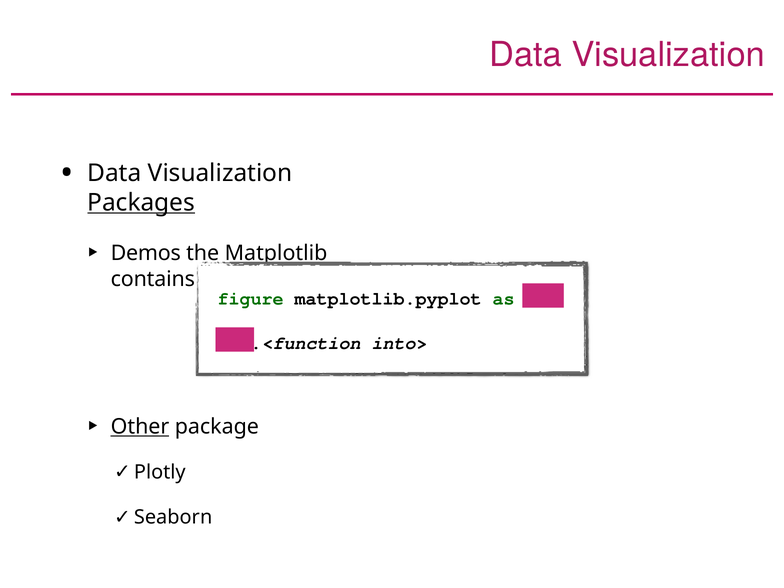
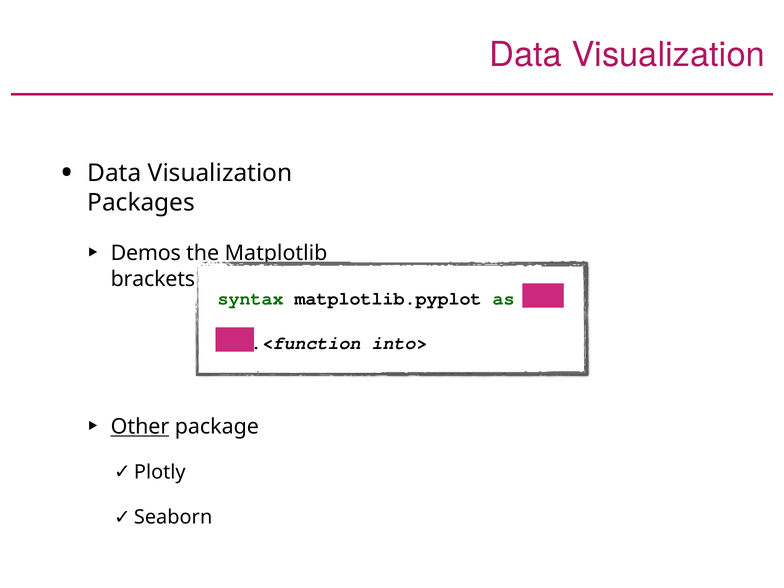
Packages underline: present -> none
contains: contains -> brackets
figure: figure -> syntax
